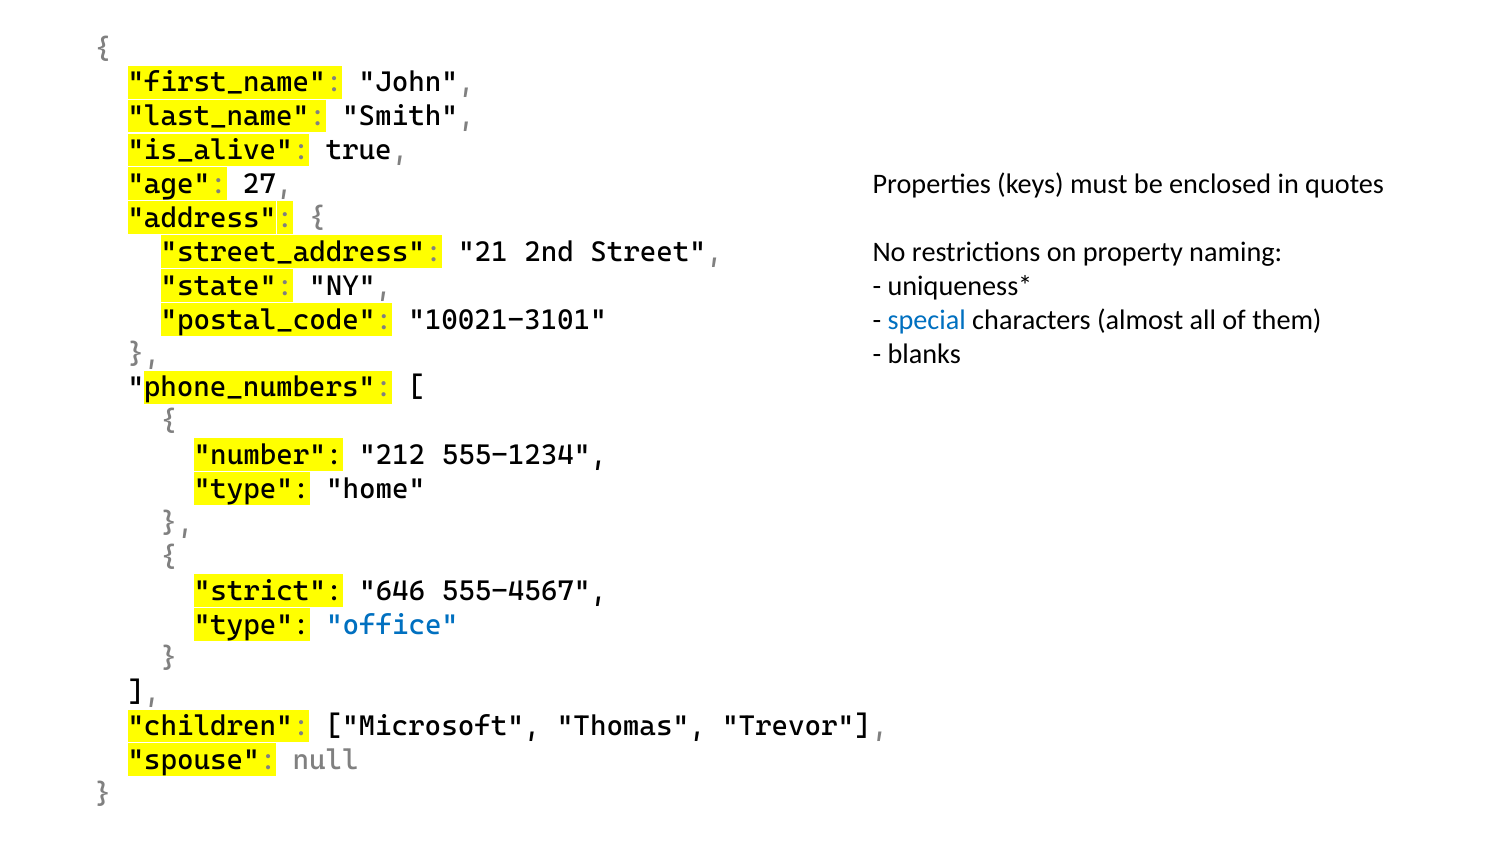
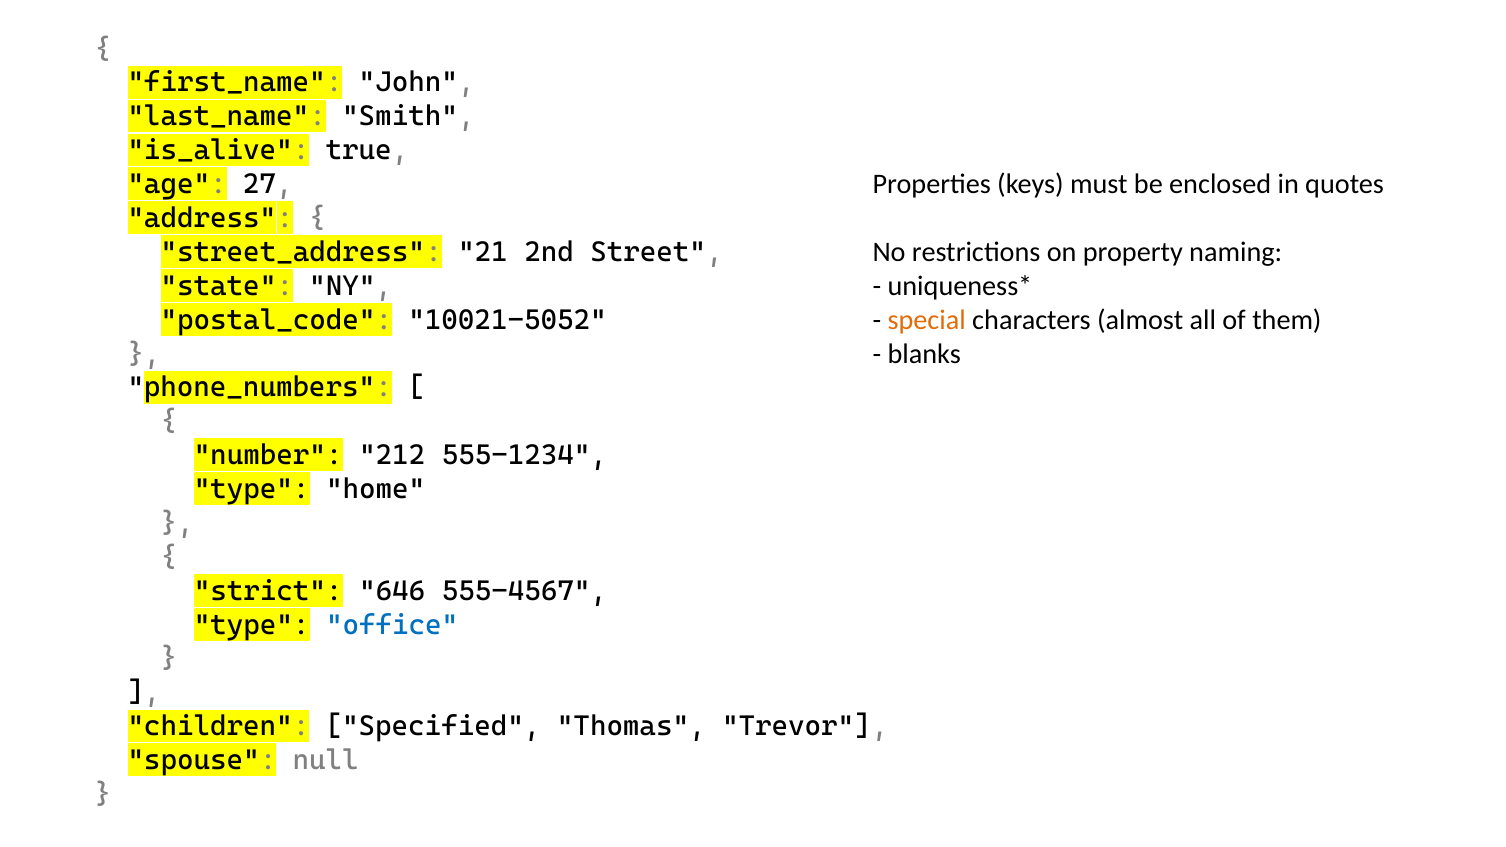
10021-3101: 10021-3101 -> 10021-5052
special colour: blue -> orange
Microsoft: Microsoft -> Specified
